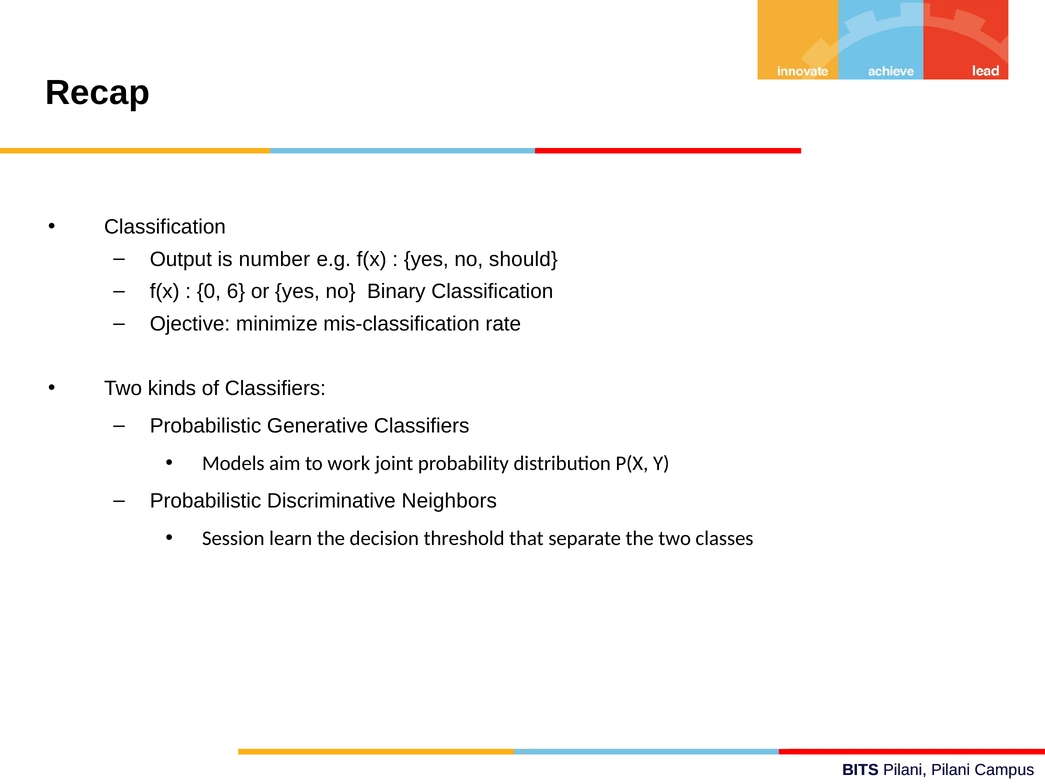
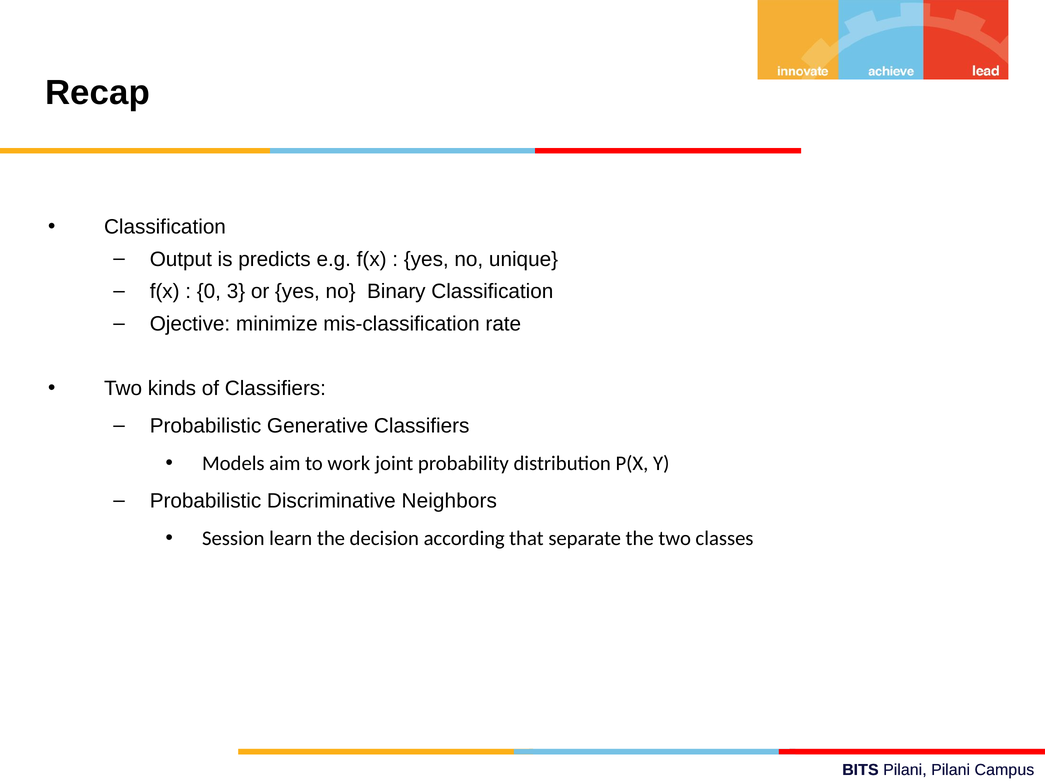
number: number -> predicts
should: should -> unique
6: 6 -> 3
threshold: threshold -> according
